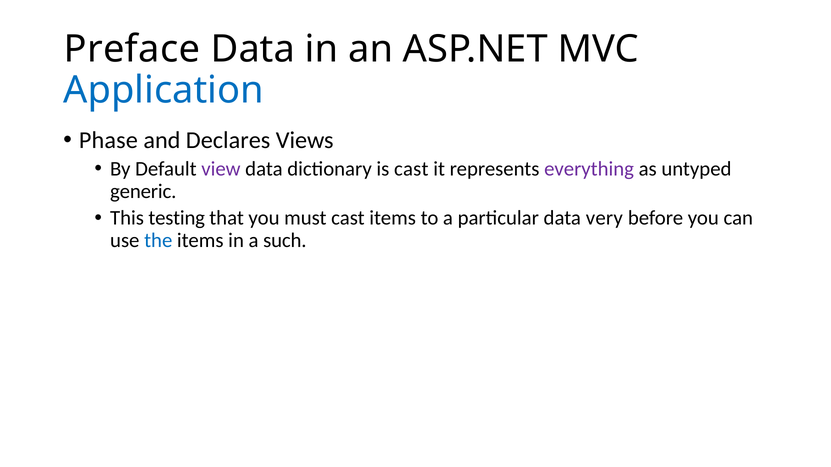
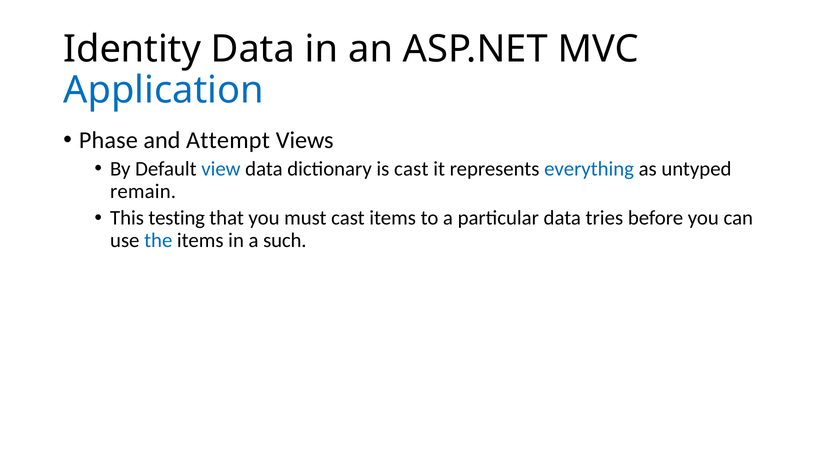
Preface: Preface -> Identity
Declares: Declares -> Attempt
view colour: purple -> blue
everything colour: purple -> blue
generic: generic -> remain
very: very -> tries
